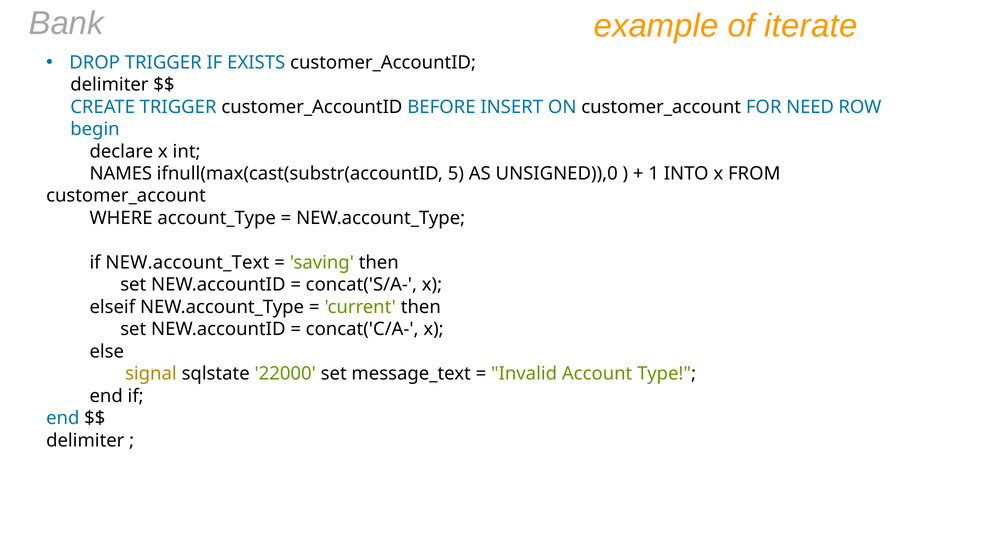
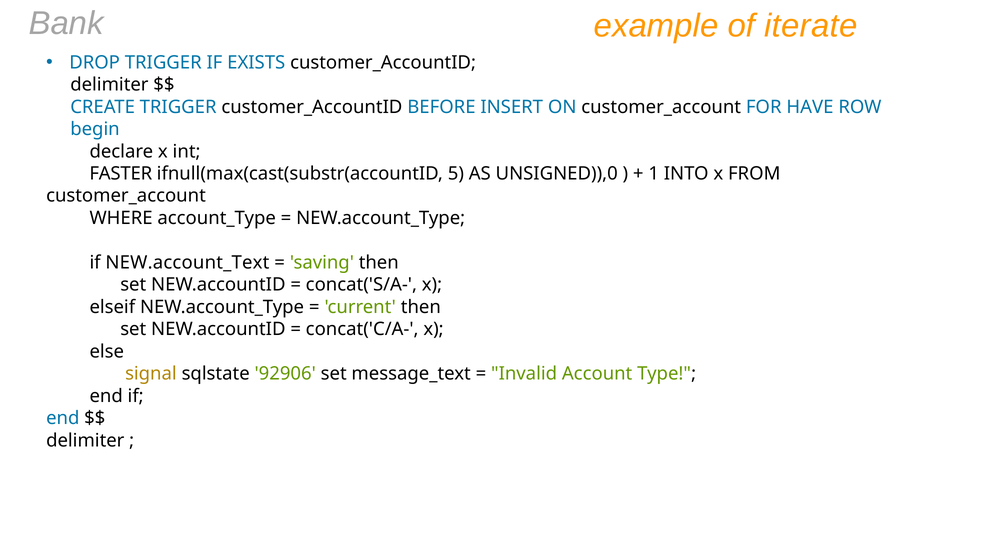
NEED: NEED -> HAVE
NAMES: NAMES -> FASTER
22000: 22000 -> 92906
